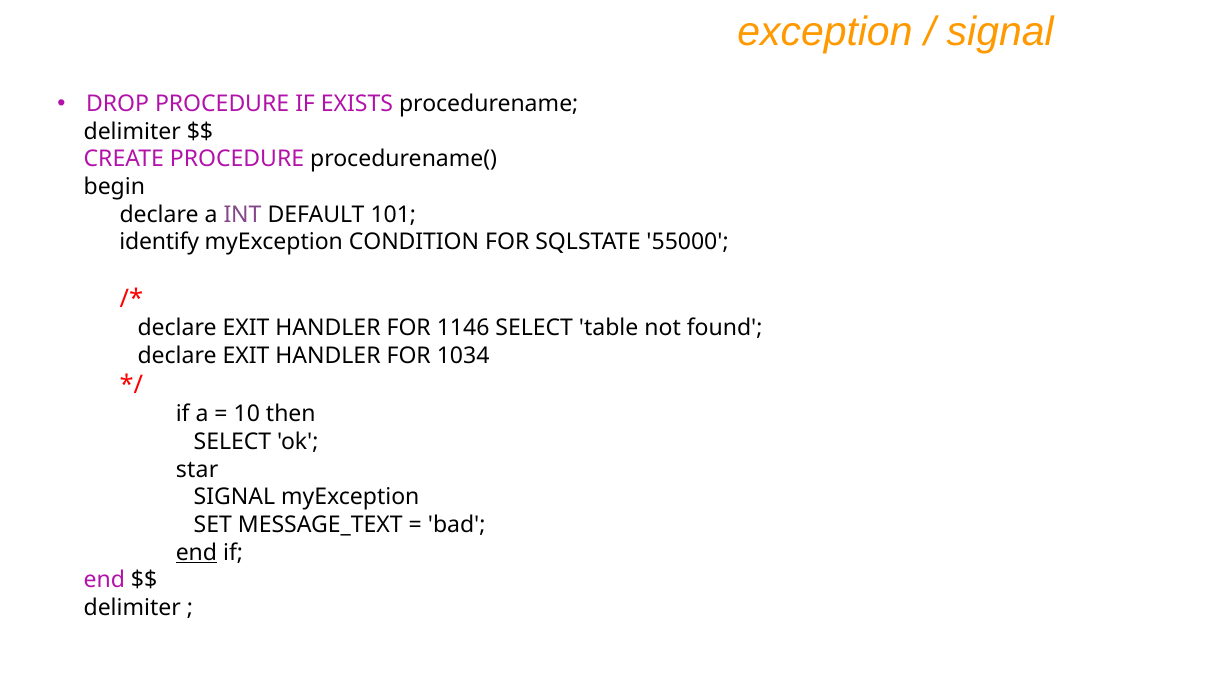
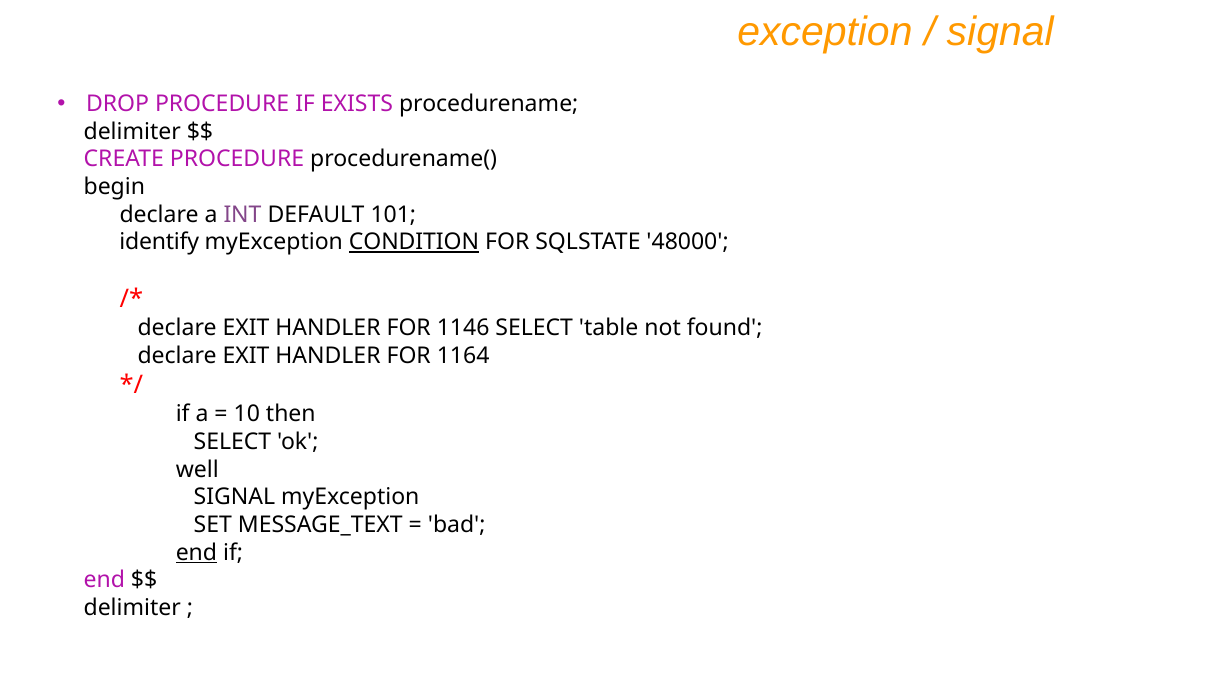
CONDITION underline: none -> present
55000: 55000 -> 48000
1034: 1034 -> 1164
star: star -> well
